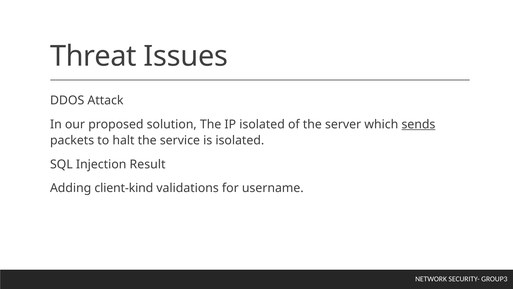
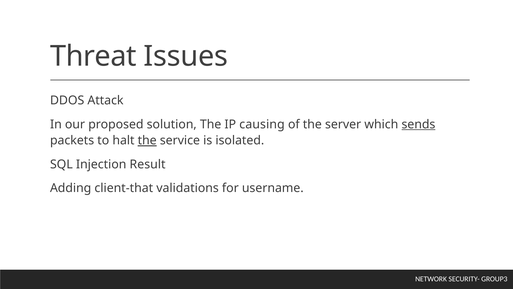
IP isolated: isolated -> causing
the at (147, 140) underline: none -> present
client-kind: client-kind -> client-that
